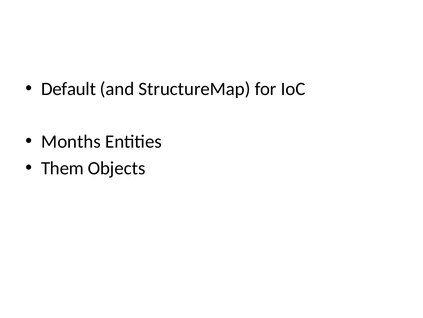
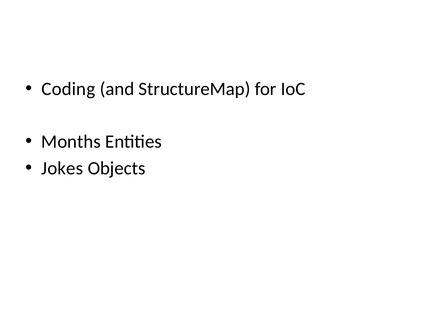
Default: Default -> Coding
Them: Them -> Jokes
